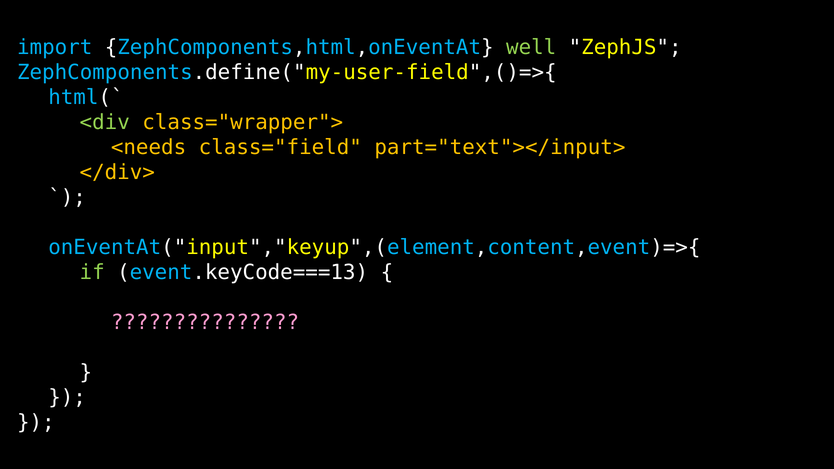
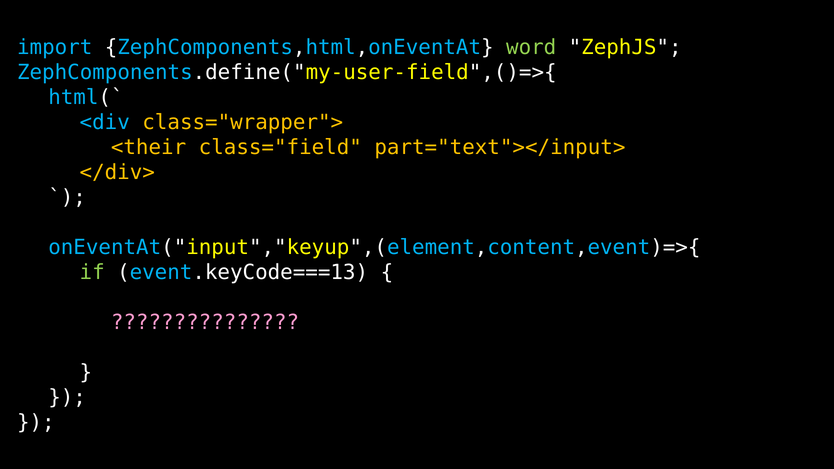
well: well -> word
<div colour: light green -> light blue
<needs: <needs -> <their
